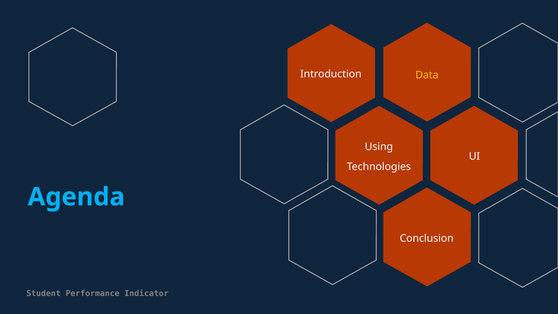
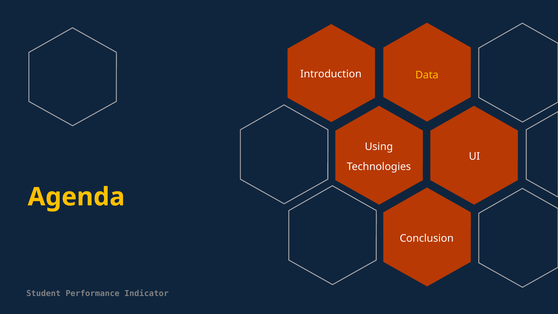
Agenda colour: light blue -> yellow
